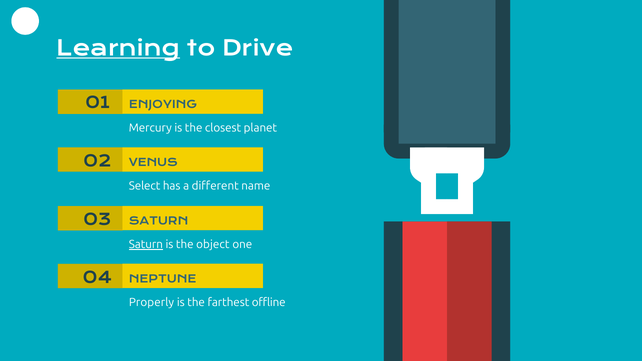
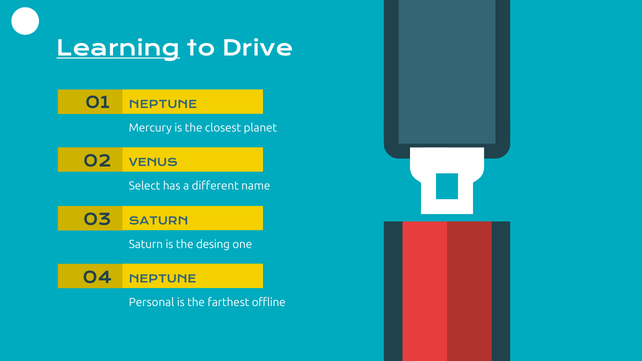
ENJOYING at (163, 105): ENJOYING -> NEPTUNE
Saturn at (146, 245) underline: present -> none
object: object -> desing
Properly: Properly -> Personal
